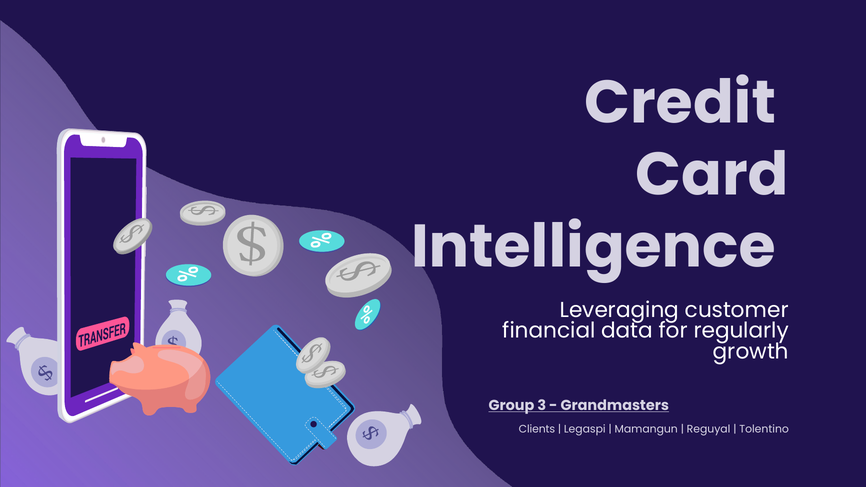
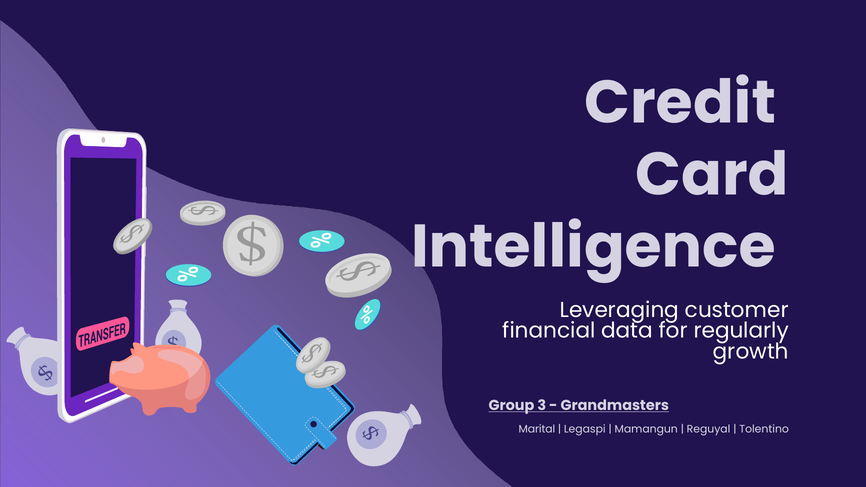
Clients: Clients -> Marital
